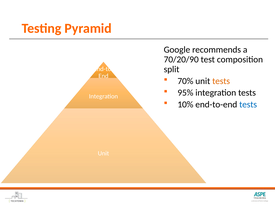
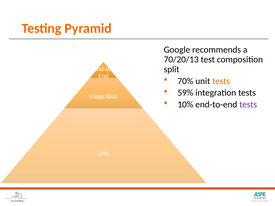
70/20/90: 70/20/90 -> 70/20/13
95%: 95% -> 59%
tests at (248, 105) colour: blue -> purple
